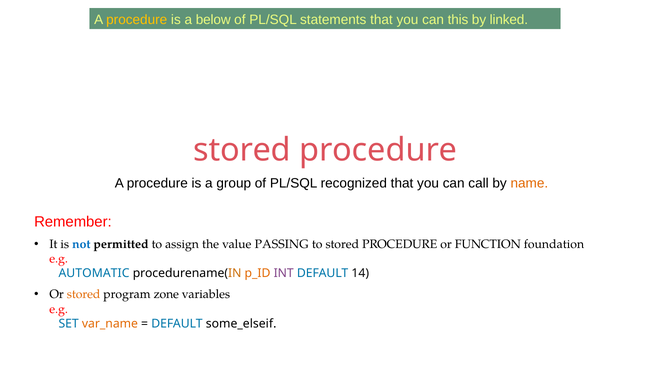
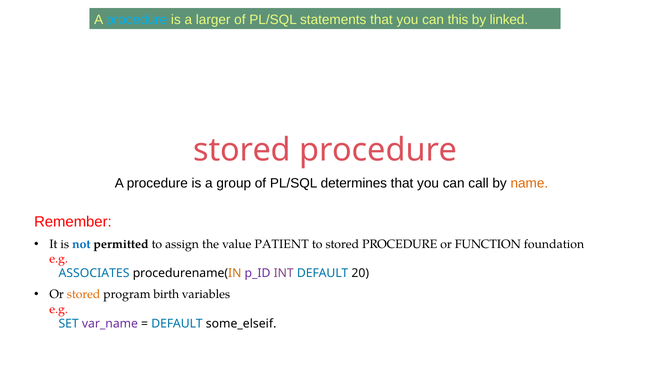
procedure at (137, 20) colour: yellow -> light blue
below: below -> larger
recognized: recognized -> determines
PASSING: PASSING -> PATIENT
AUTOMATIC: AUTOMATIC -> ASSOCIATES
p_ID colour: orange -> purple
14: 14 -> 20
zone: zone -> birth
var_name colour: orange -> purple
